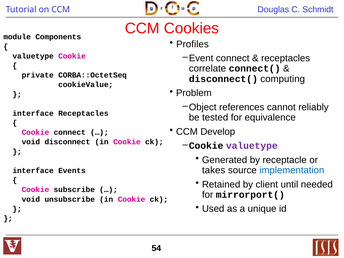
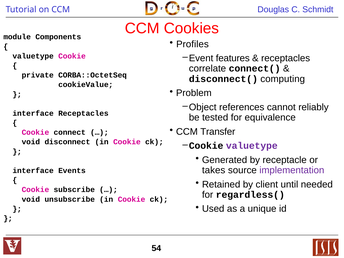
Event connect: connect -> features
Develop: Develop -> Transfer
implementation colour: blue -> purple
mirrorport(: mirrorport( -> regardless(
